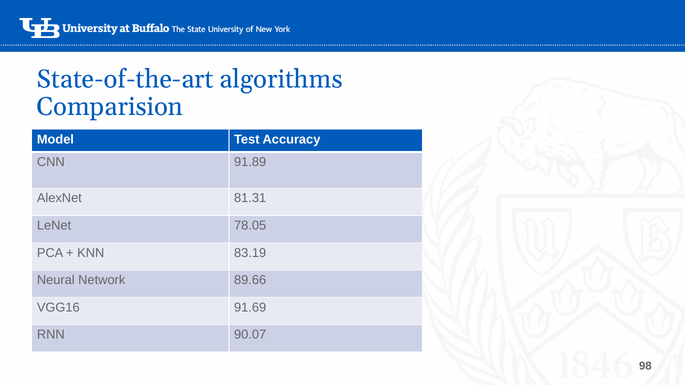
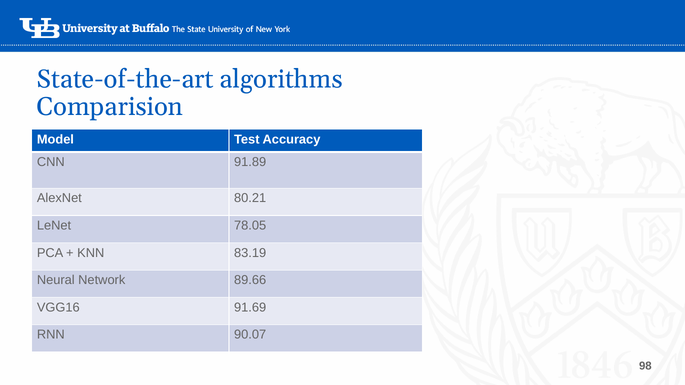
81.31: 81.31 -> 80.21
